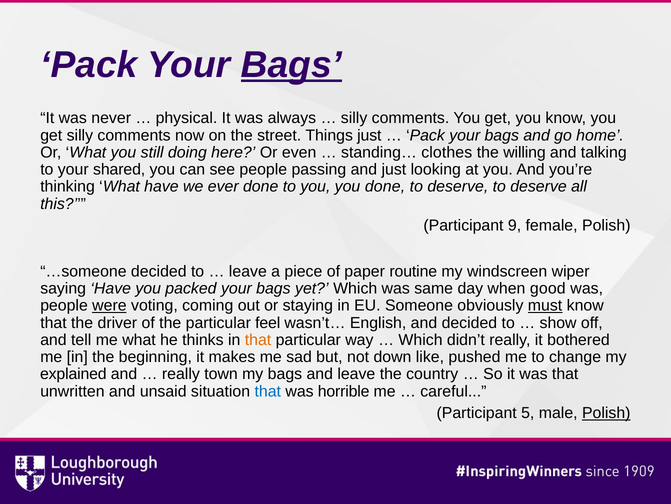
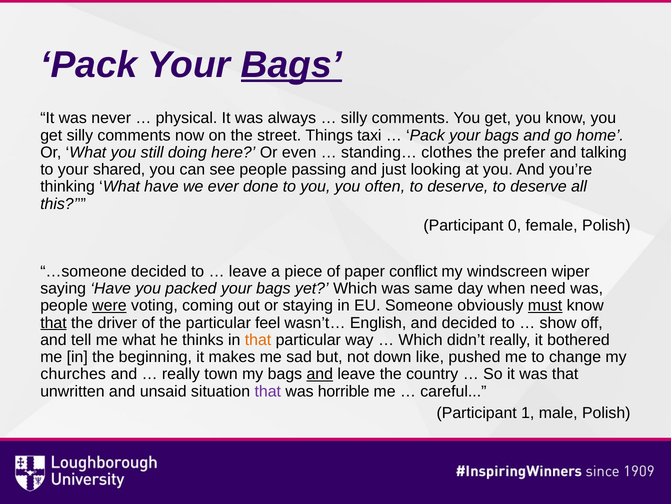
Things just: just -> taxi
willing: willing -> prefer
you done: done -> often
9: 9 -> 0
routine: routine -> conflict
good: good -> need
that at (53, 322) underline: none -> present
explained: explained -> churches
and at (320, 374) underline: none -> present
that at (268, 391) colour: blue -> purple
5: 5 -> 1
Polish at (606, 413) underline: present -> none
